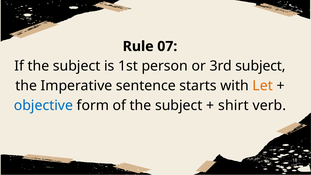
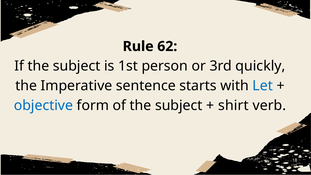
07: 07 -> 62
3rd subject: subject -> quickly
Let colour: orange -> blue
